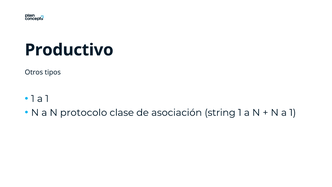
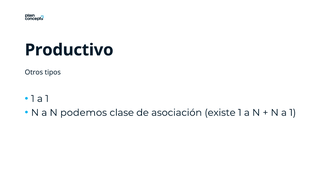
protocolo: protocolo -> podemos
string: string -> existe
